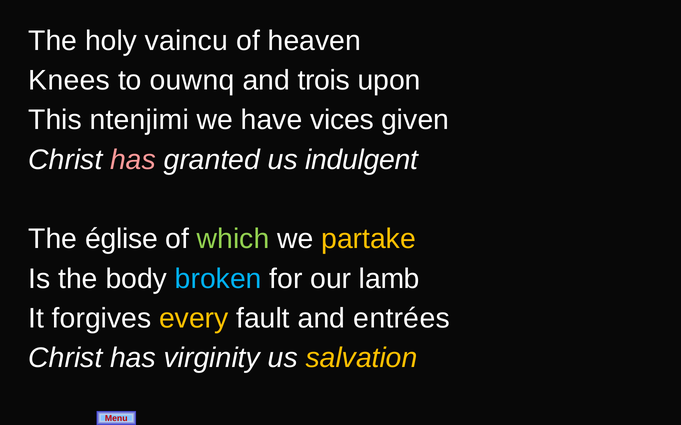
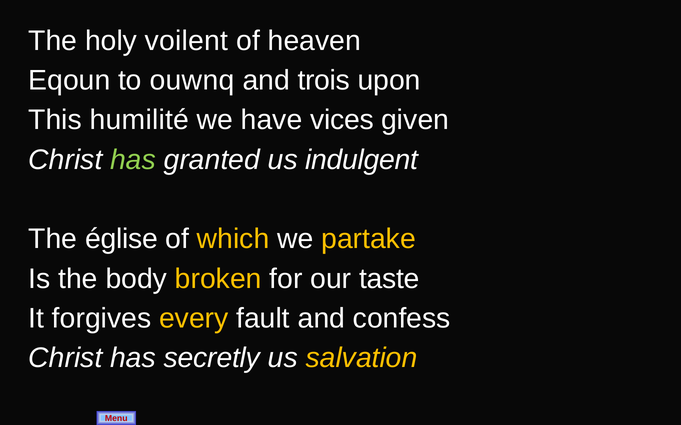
vaincu: vaincu -> voilent
Knees: Knees -> Eqoun
ntenjimi: ntenjimi -> humilité
has at (133, 160) colour: pink -> light green
which colour: light green -> yellow
broken colour: light blue -> yellow
lamb: lamb -> taste
entrées: entrées -> confess
virginity: virginity -> secretly
